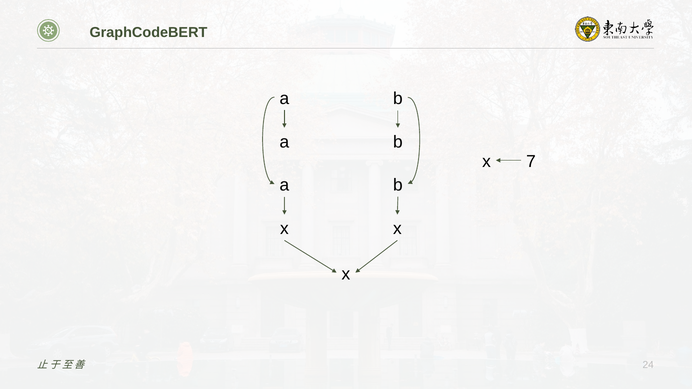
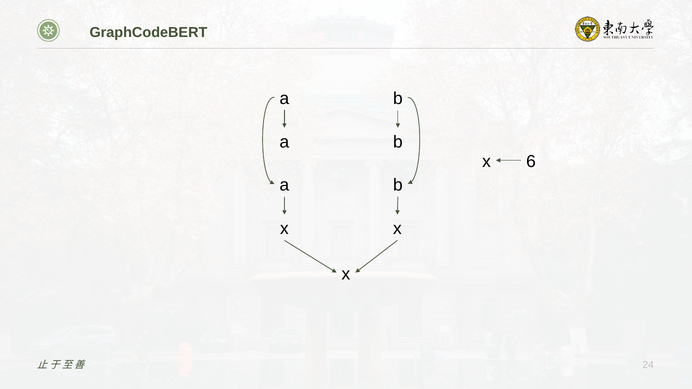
7: 7 -> 6
